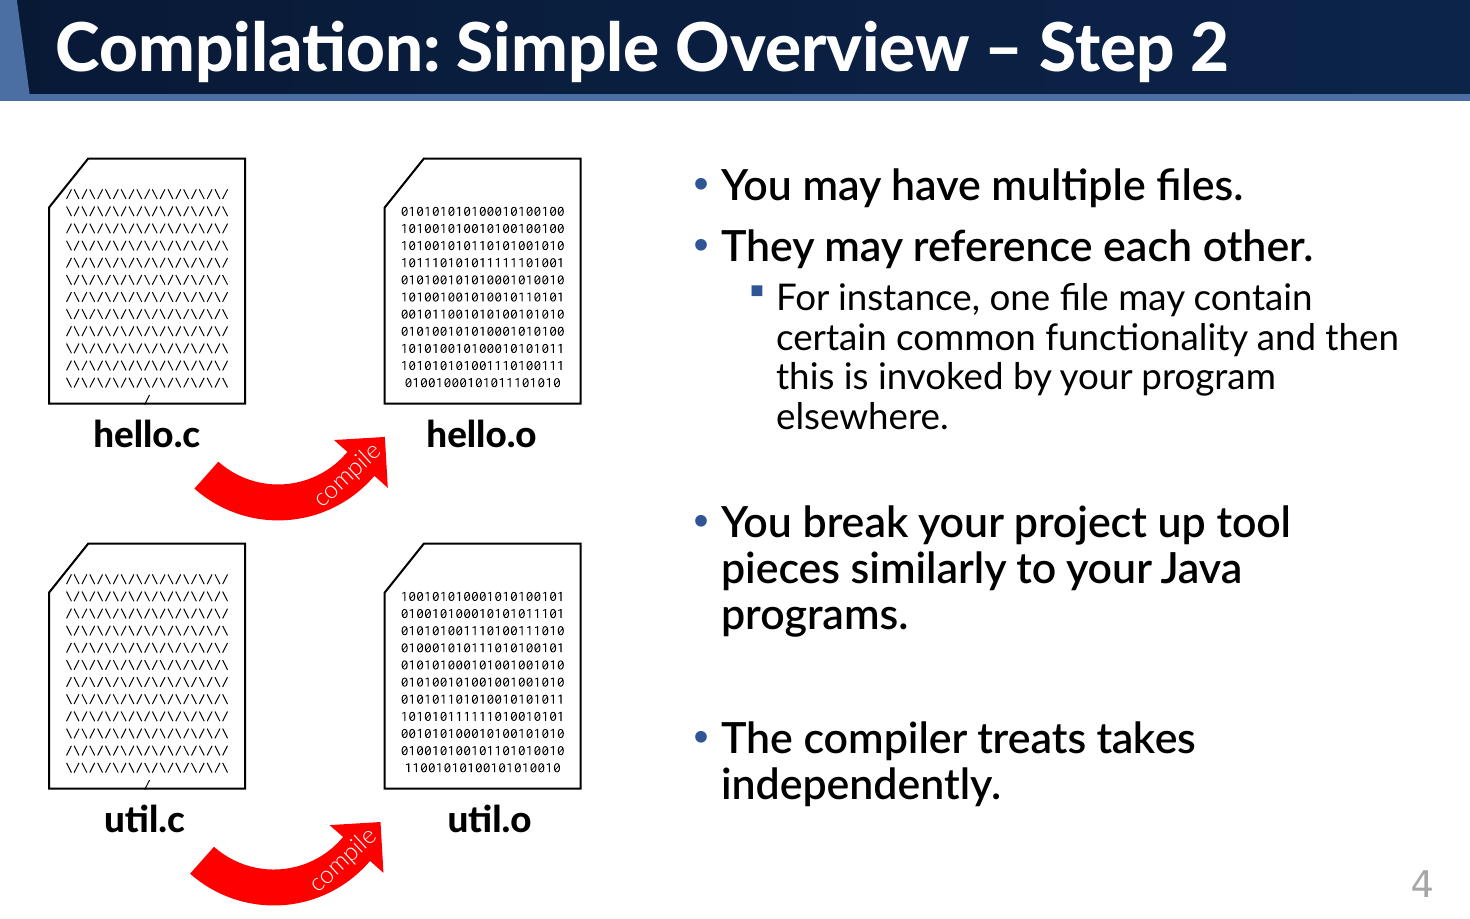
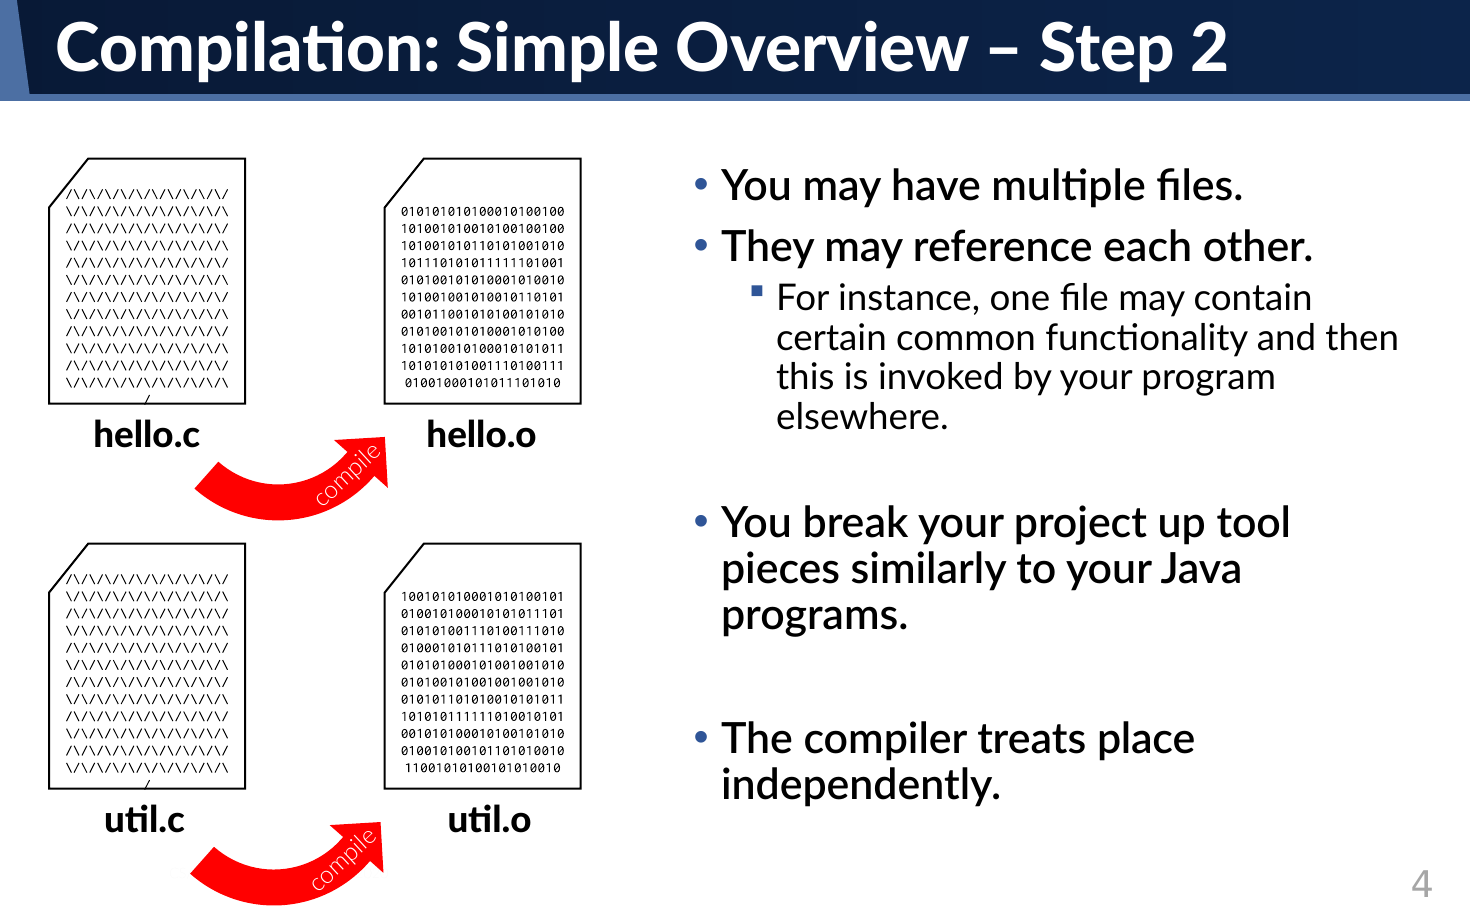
takes: takes -> place
